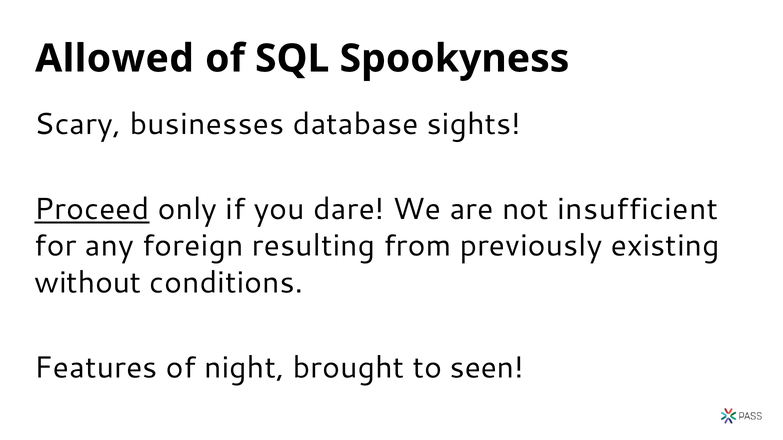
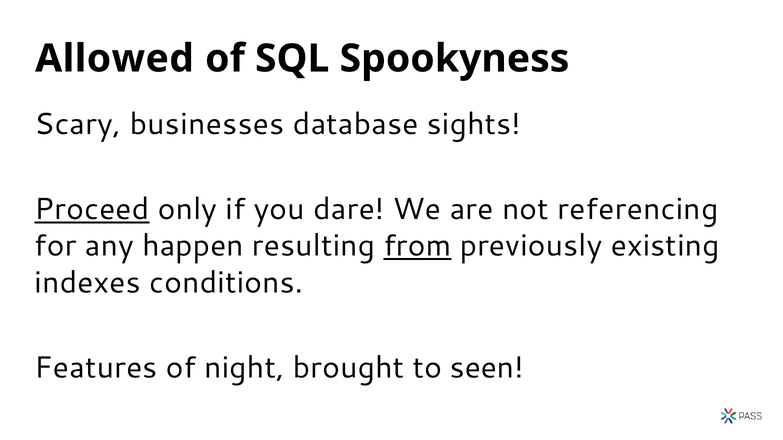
insufficient: insufficient -> referencing
foreign: foreign -> happen
from underline: none -> present
without: without -> indexes
